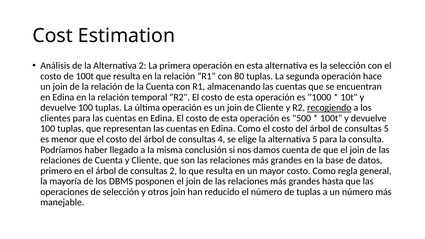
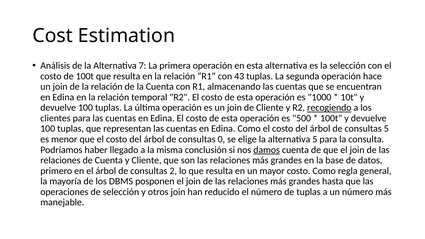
Alternativa 2: 2 -> 7
80: 80 -> 43
4: 4 -> 0
damos underline: none -> present
